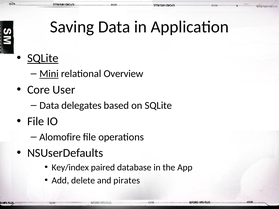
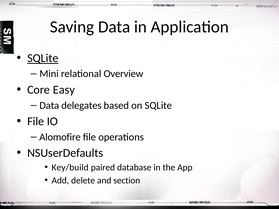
Mini underline: present -> none
User: User -> Easy
Key/index: Key/index -> Key/build
pirates: pirates -> section
